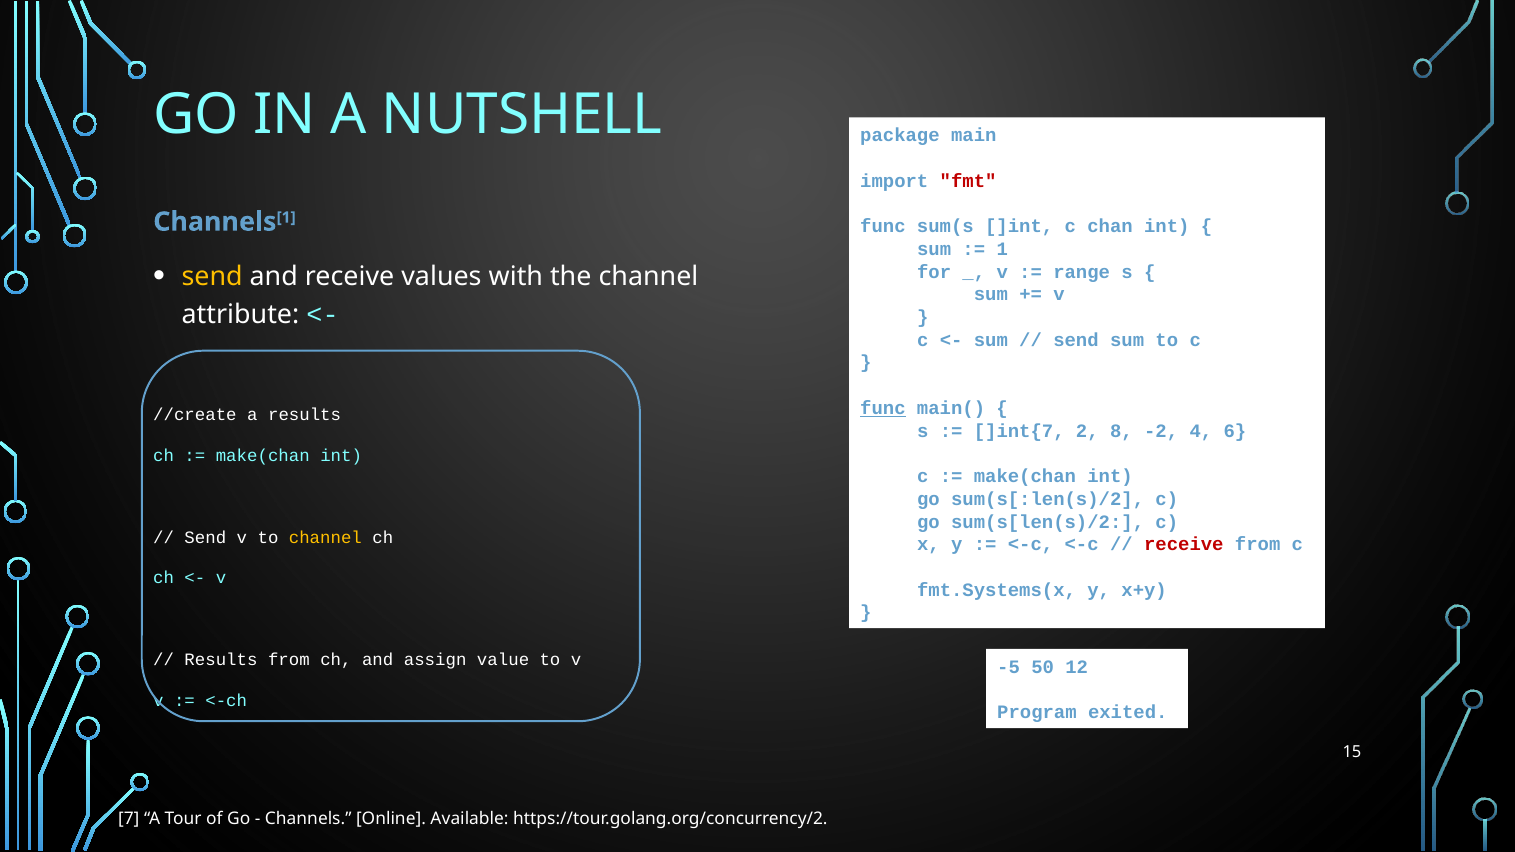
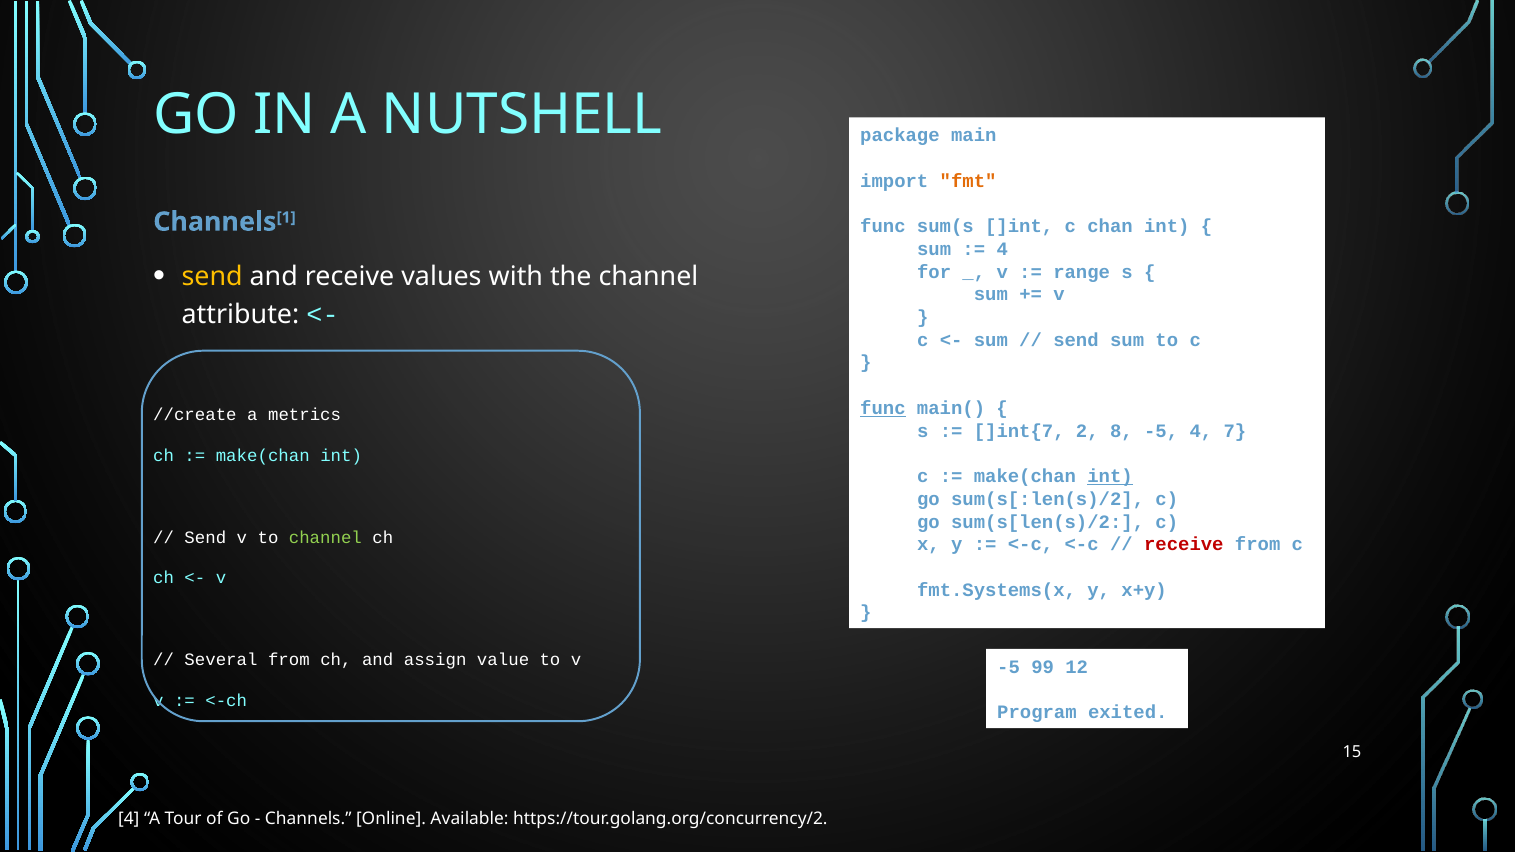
fmt colour: red -> orange
1 at (1002, 249): 1 -> 4
a results: results -> metrics
8 -2: -2 -> -5
6: 6 -> 7
int at (1110, 476) underline: none -> present
channel at (325, 538) colour: yellow -> light green
Results at (221, 660): Results -> Several
50: 50 -> 99
7 at (129, 819): 7 -> 4
